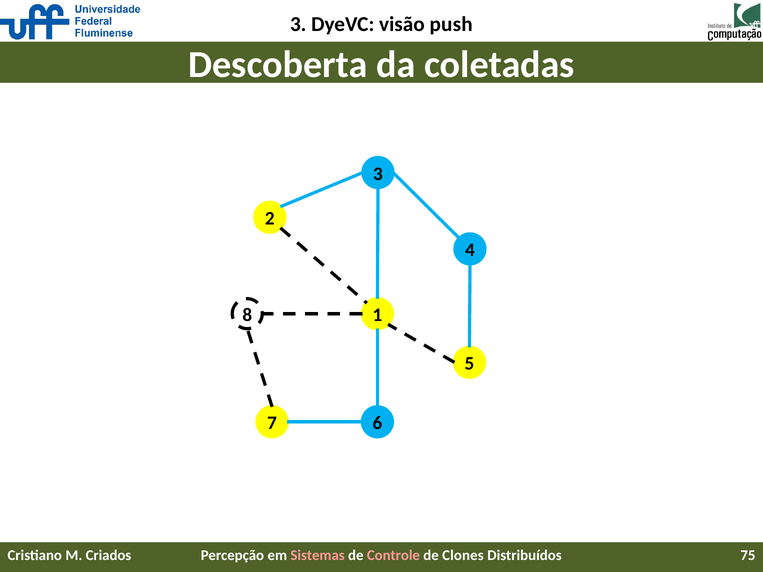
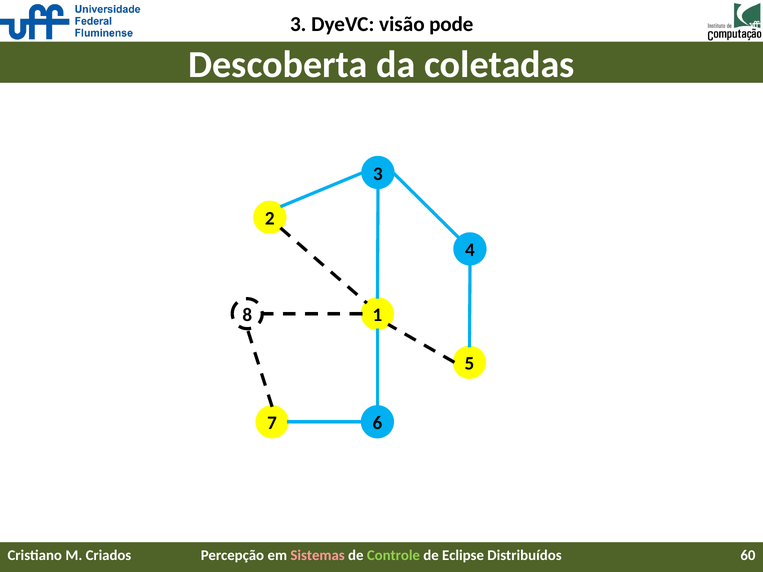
push: push -> pode
Controle colour: pink -> light green
Clones: Clones -> Eclipse
75: 75 -> 60
